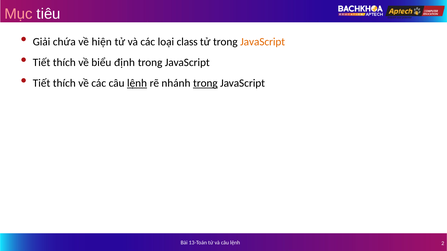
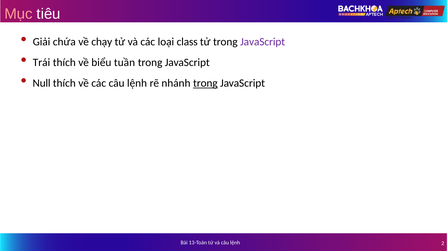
hiện: hiện -> chạy
JavaScript at (263, 42) colour: orange -> purple
Tiết at (41, 63): Tiết -> Trái
định: định -> tuần
Tiết at (41, 83): Tiết -> Null
lệnh at (137, 83) underline: present -> none
